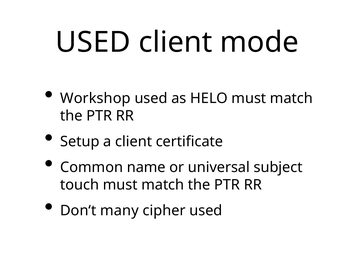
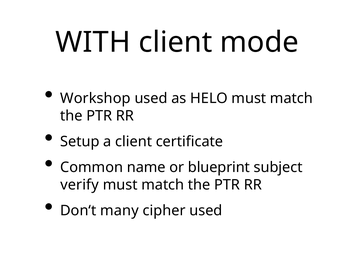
USED at (93, 42): USED -> WITH
universal: universal -> blueprint
touch: touch -> verify
